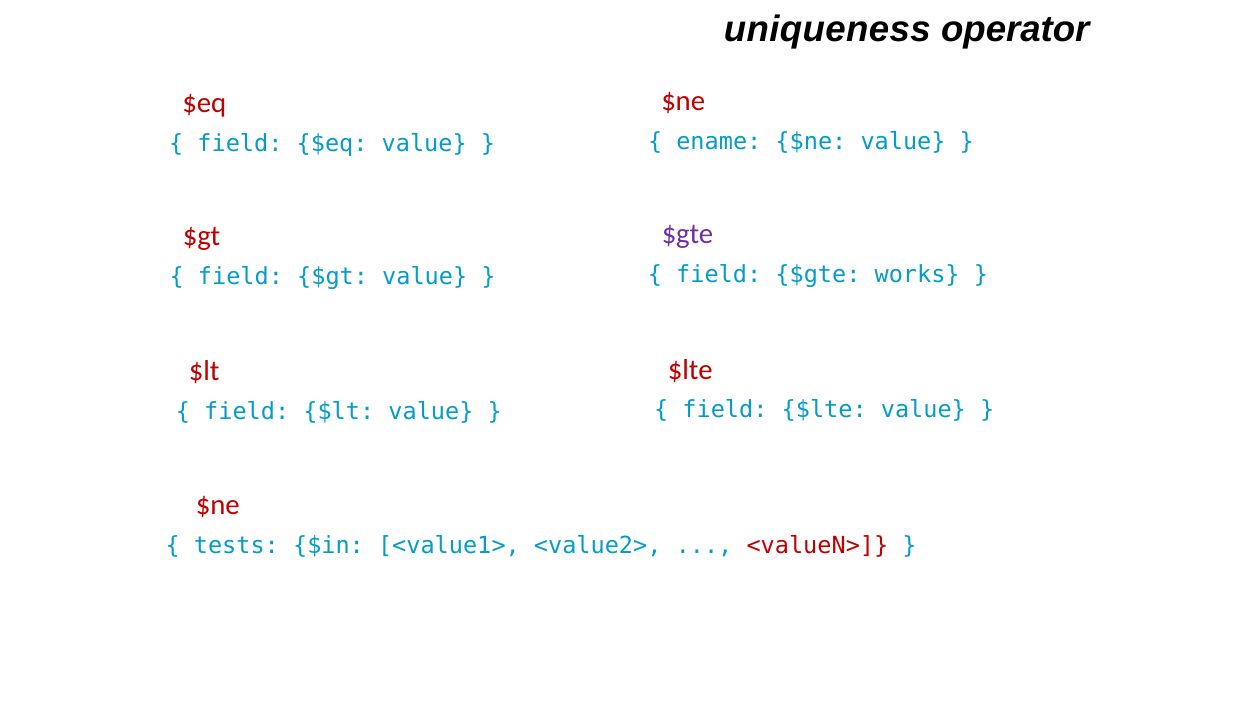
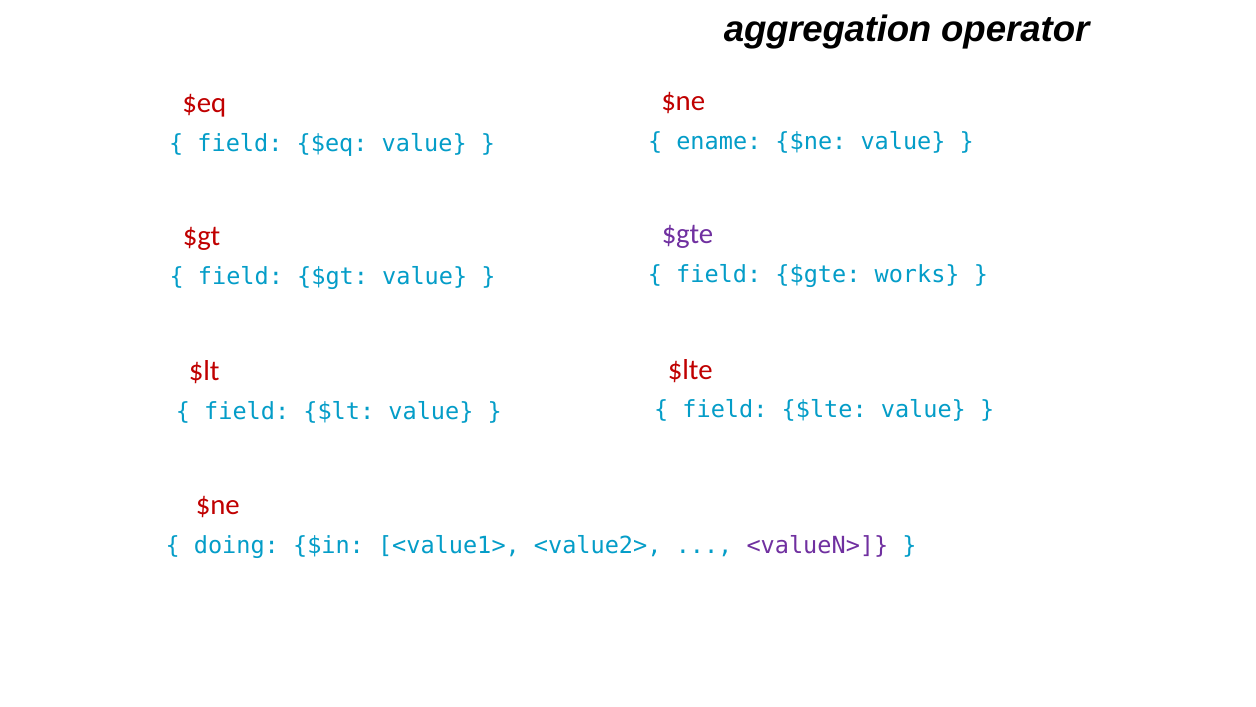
uniqueness: uniqueness -> aggregation
tests: tests -> doing
<valueN> colour: red -> purple
